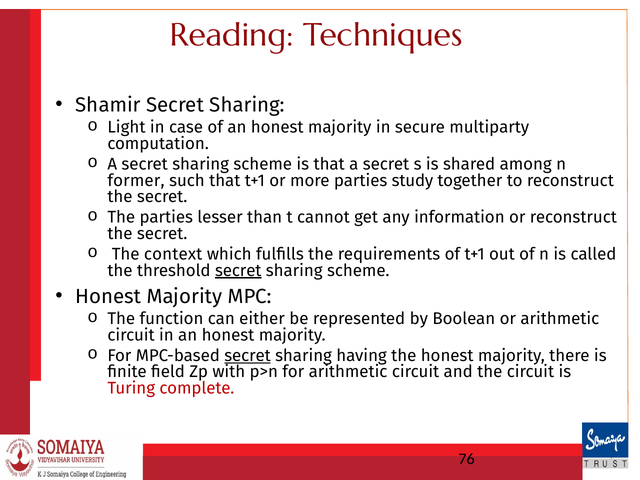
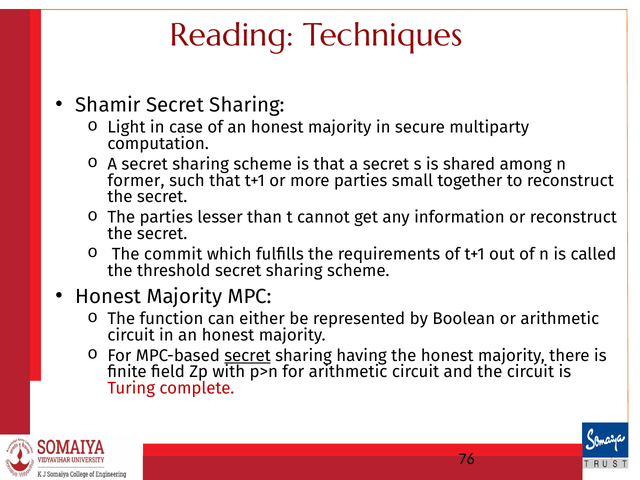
study: study -> small
context: context -> commit
secret at (238, 270) underline: present -> none
